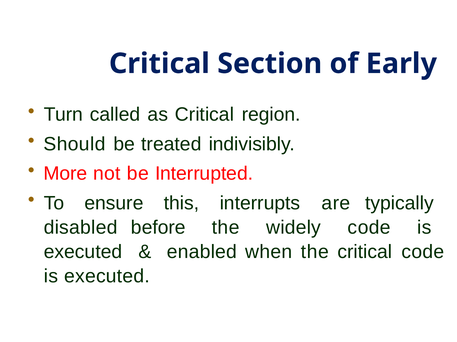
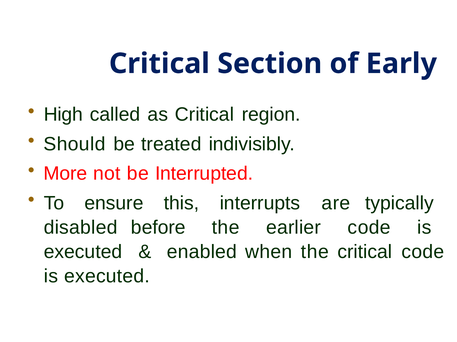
Turn: Turn -> High
widely: widely -> earlier
